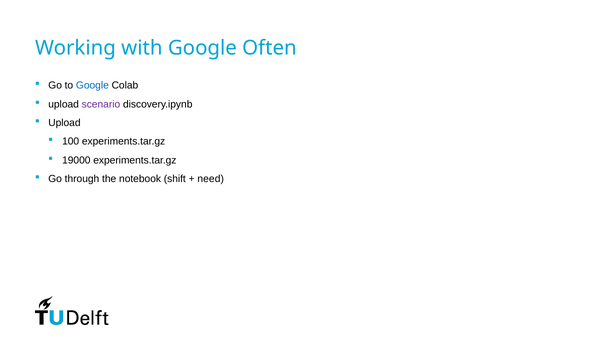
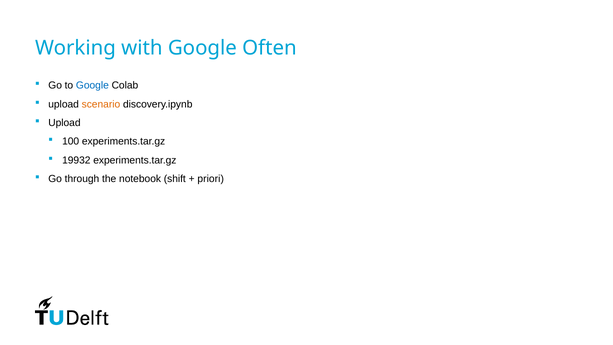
scenario colour: purple -> orange
19000: 19000 -> 19932
need: need -> priori
